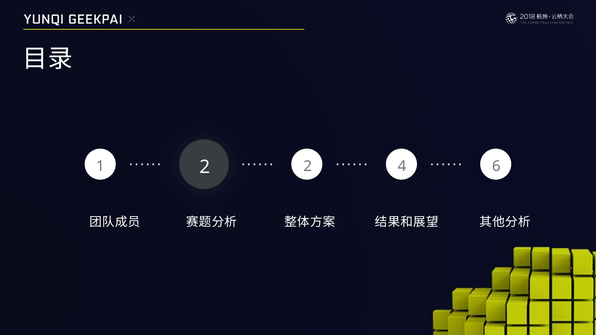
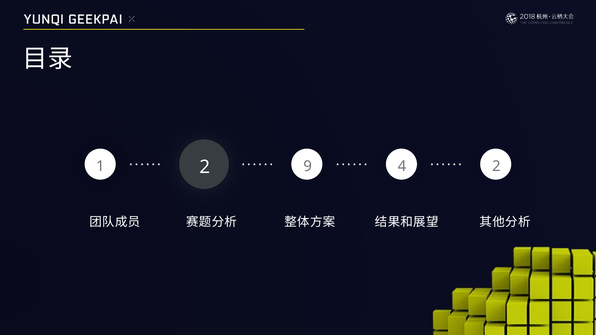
1 2: 2 -> 9
4 6: 6 -> 2
